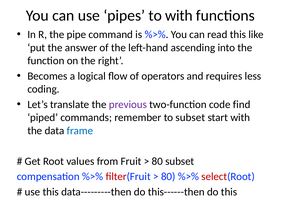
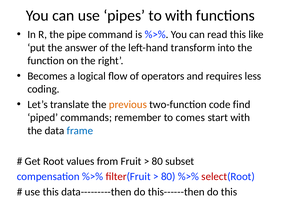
ascending: ascending -> transform
previous colour: purple -> orange
to subset: subset -> comes
